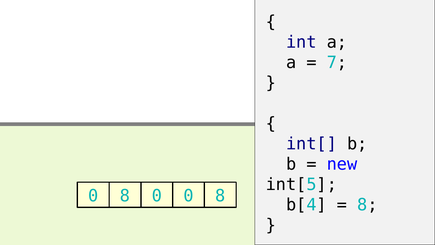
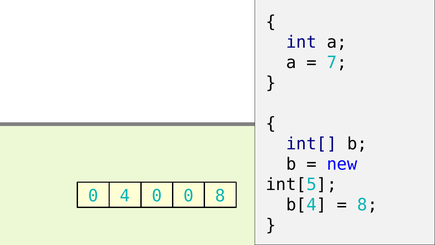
8 at (125, 196): 8 -> 4
